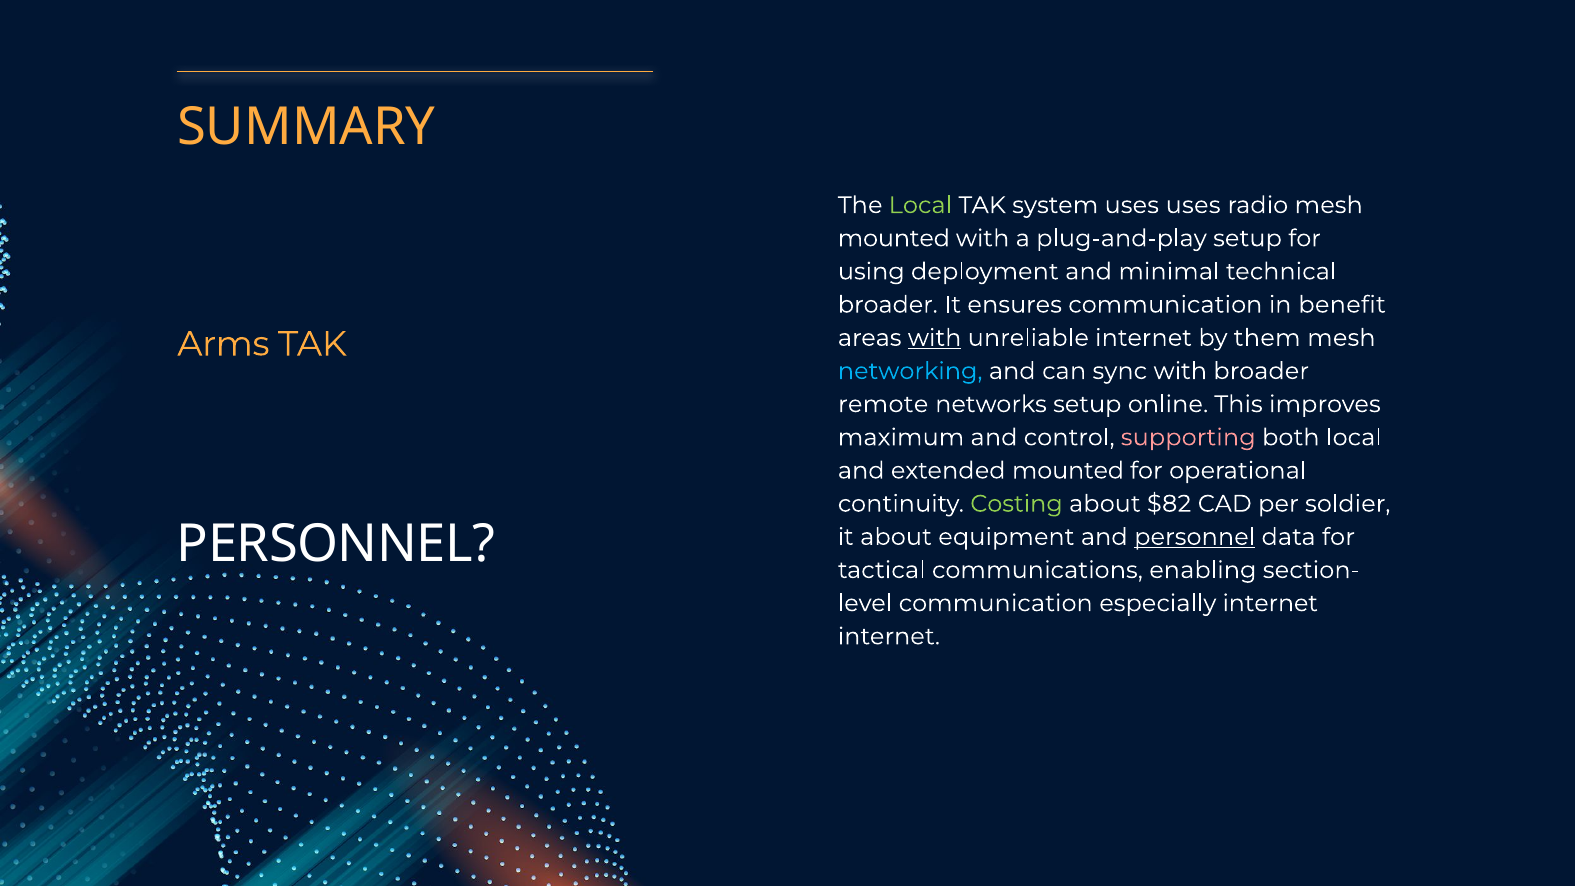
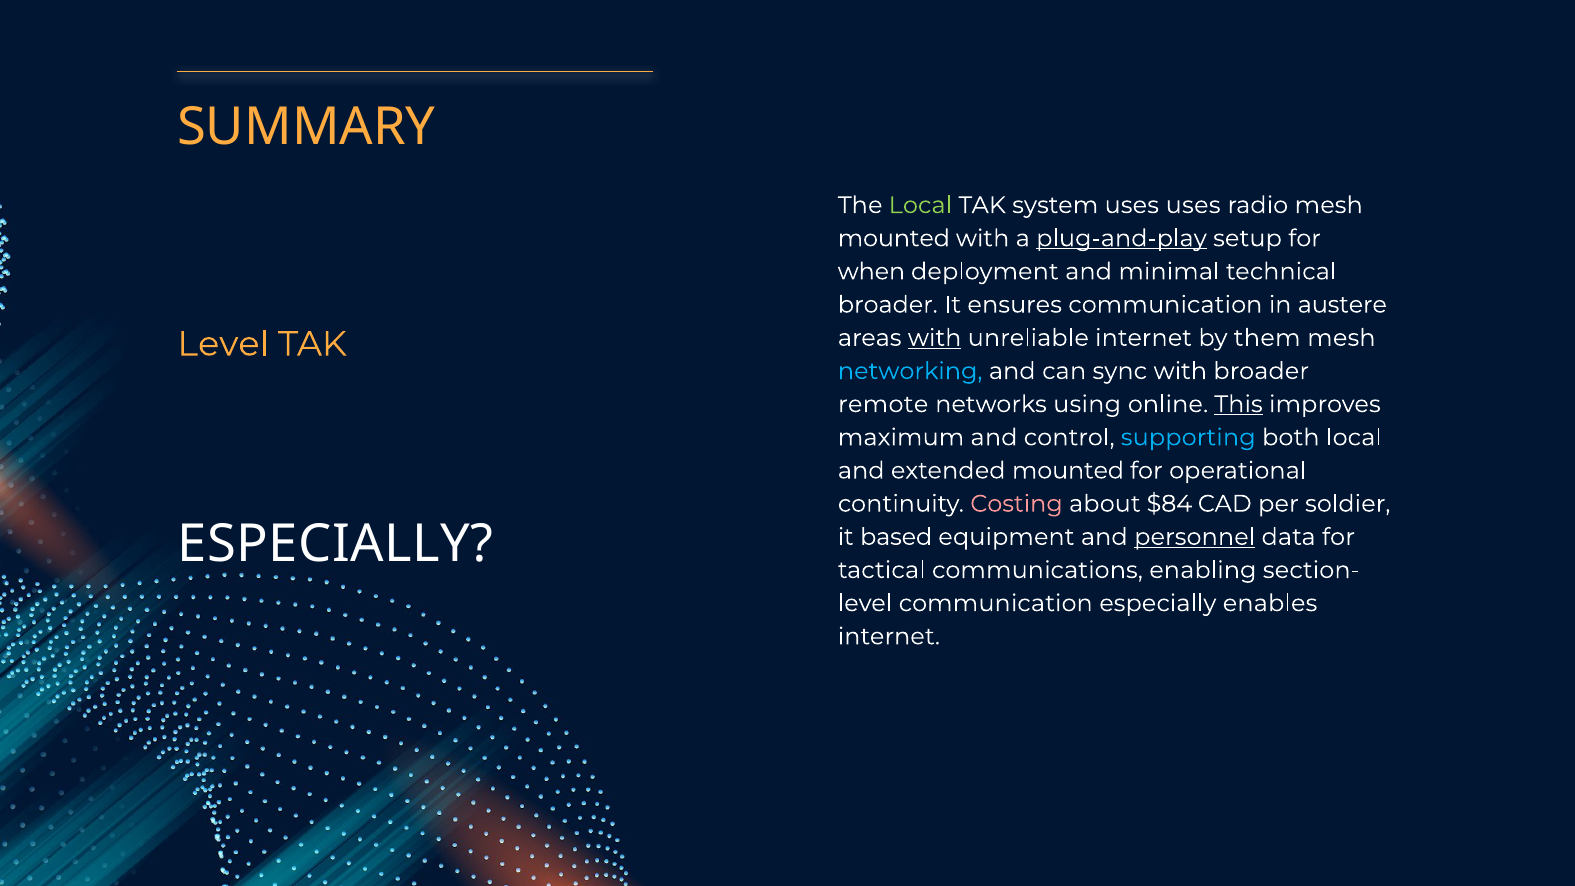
plug-and-play underline: none -> present
using: using -> when
benefit: benefit -> austere
Arms at (223, 344): Arms -> Level
networks setup: setup -> using
This underline: none -> present
supporting colour: pink -> light blue
Costing colour: light green -> pink
$82: $82 -> $84
PERSONNEL at (336, 544): PERSONNEL -> ESPECIALLY
it about: about -> based
especially internet: internet -> enables
